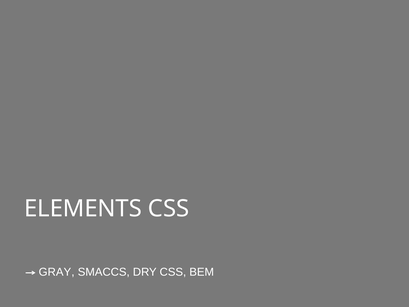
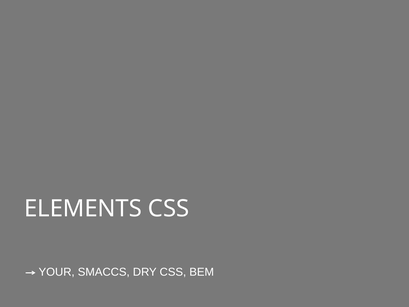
GRAY: GRAY -> YOUR
